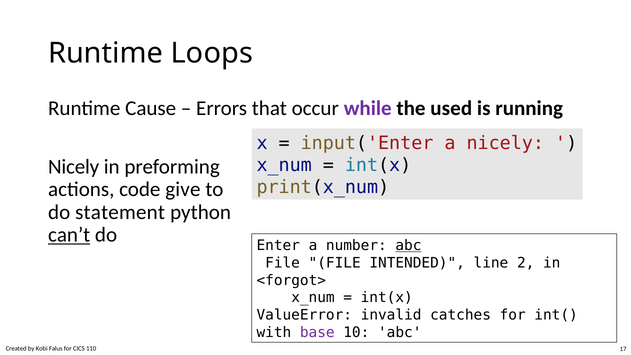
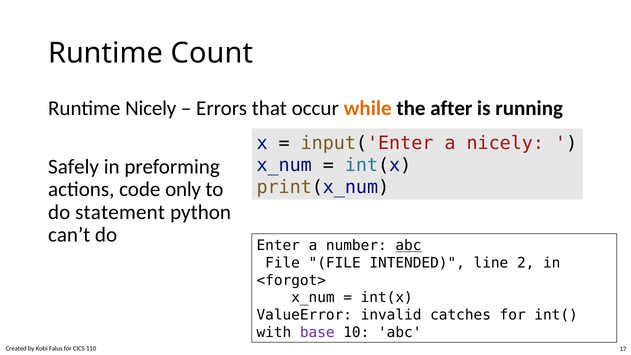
Loops: Loops -> Count
Runtime Cause: Cause -> Nicely
while colour: purple -> orange
used: used -> after
Nicely at (74, 167): Nicely -> Safely
give: give -> only
can’t underline: present -> none
